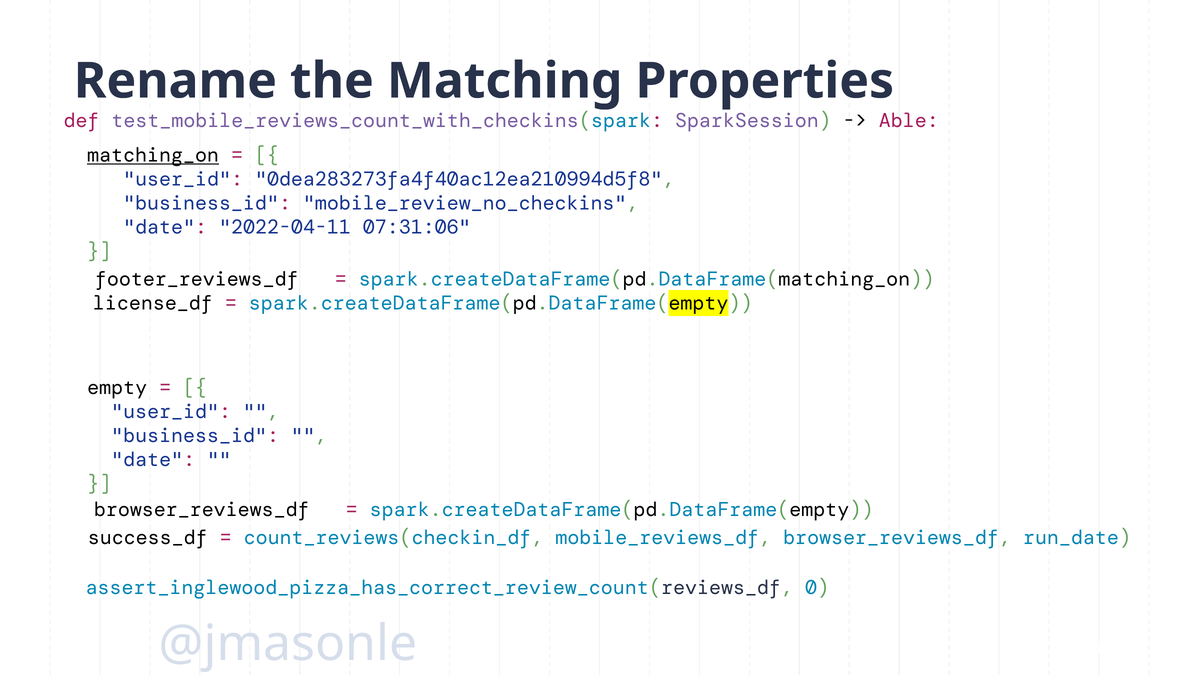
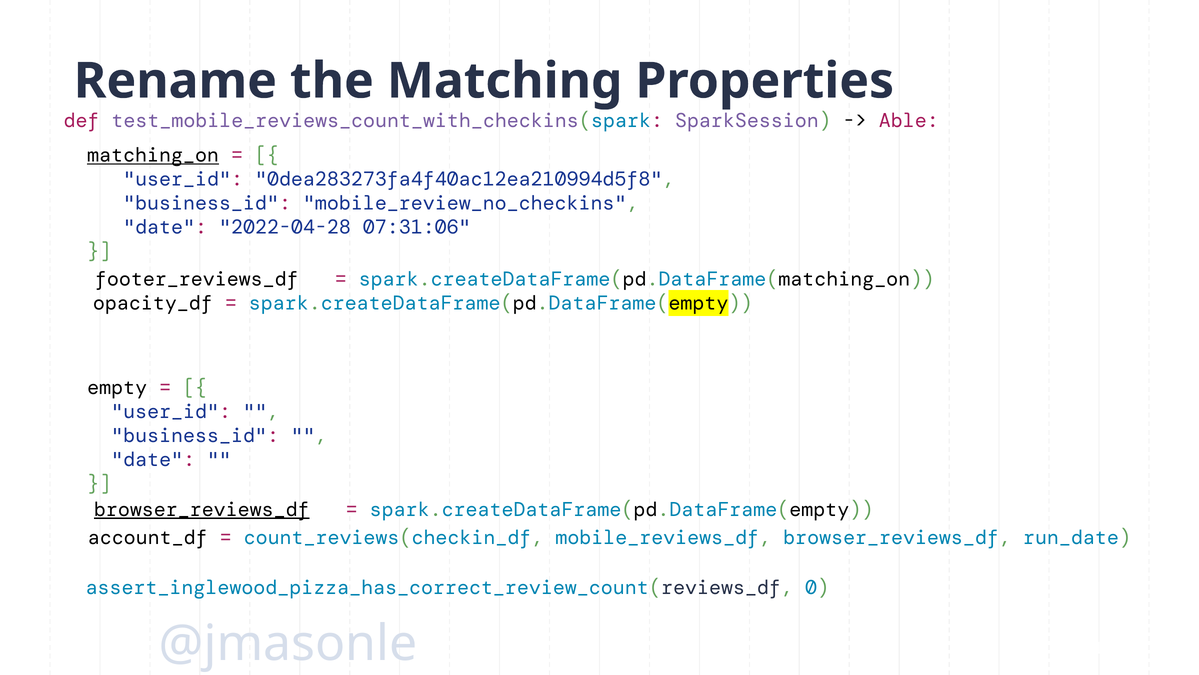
2022-04-11: 2022-04-11 -> 2022-04-28
license_df: license_df -> opacity_df
browser_reviews_df at (202, 509) underline: none -> present
success_df: success_df -> account_df
